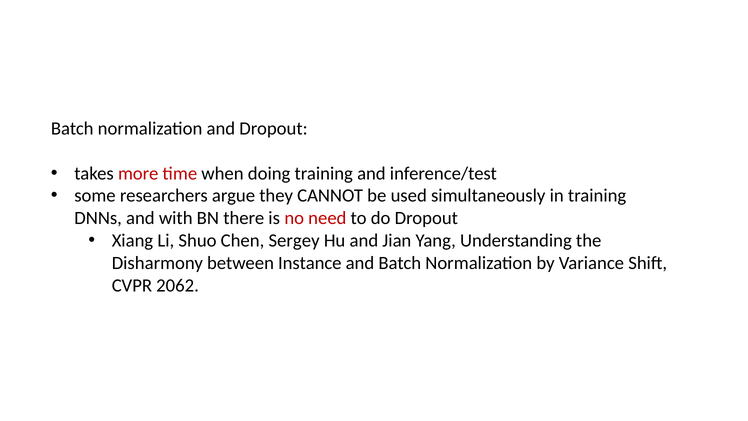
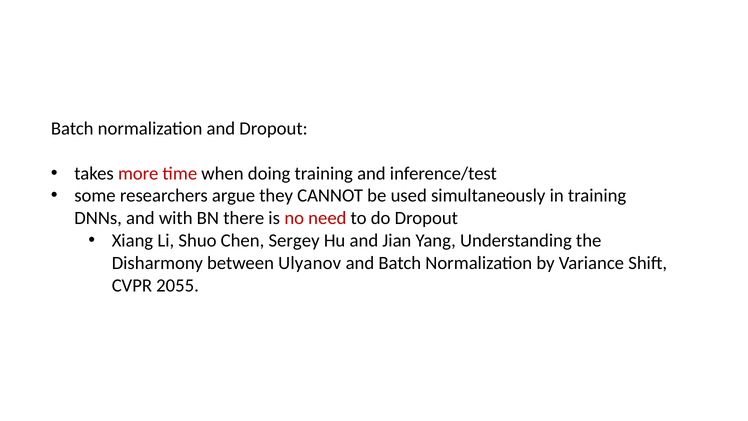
Instance: Instance -> Ulyanov
2062: 2062 -> 2055
